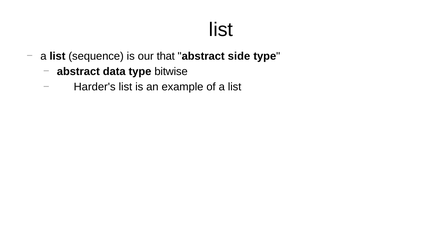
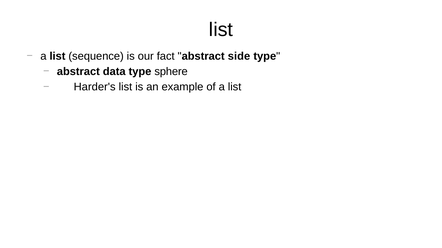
that: that -> fact
bitwise: bitwise -> sphere
